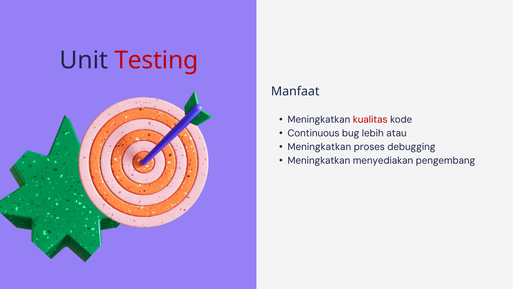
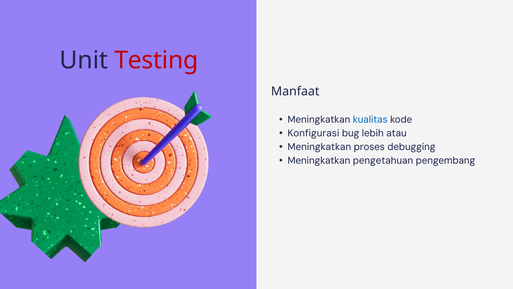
kualitas colour: red -> blue
Continuous: Continuous -> Konfigurasi
menyediakan: menyediakan -> pengetahuan
